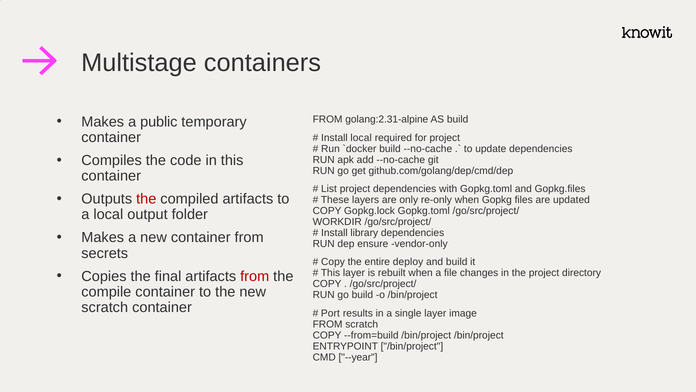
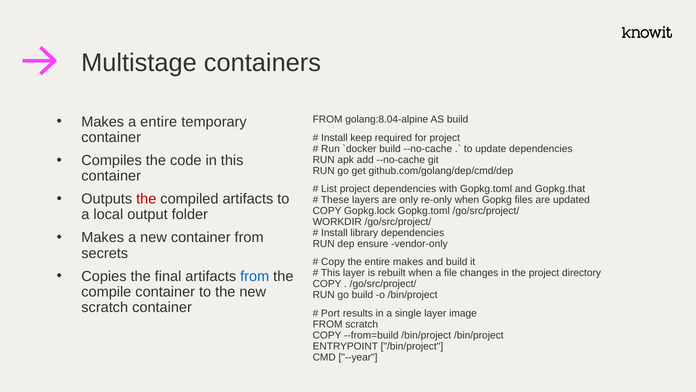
a public: public -> entire
golang:2.31-alpine: golang:2.31-alpine -> golang:8.04-alpine
Install local: local -> keep
Gopkg.files: Gopkg.files -> Gopkg.that
entire deploy: deploy -> makes
from at (255, 276) colour: red -> blue
